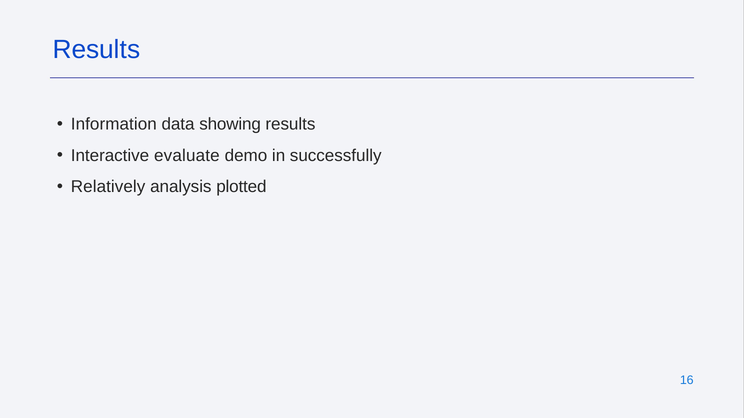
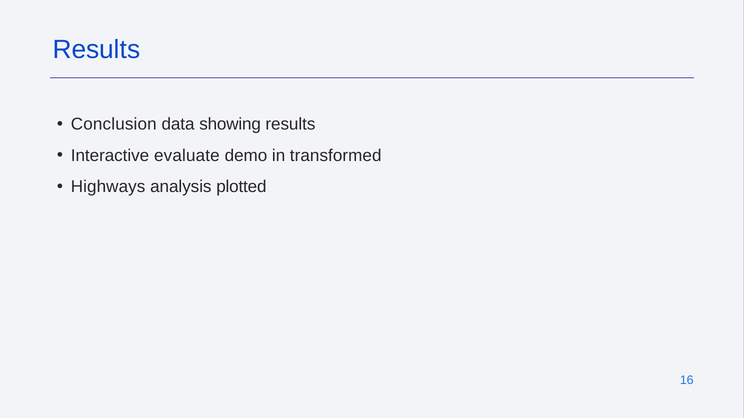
Information: Information -> Conclusion
successfully: successfully -> transformed
Relatively: Relatively -> Highways
